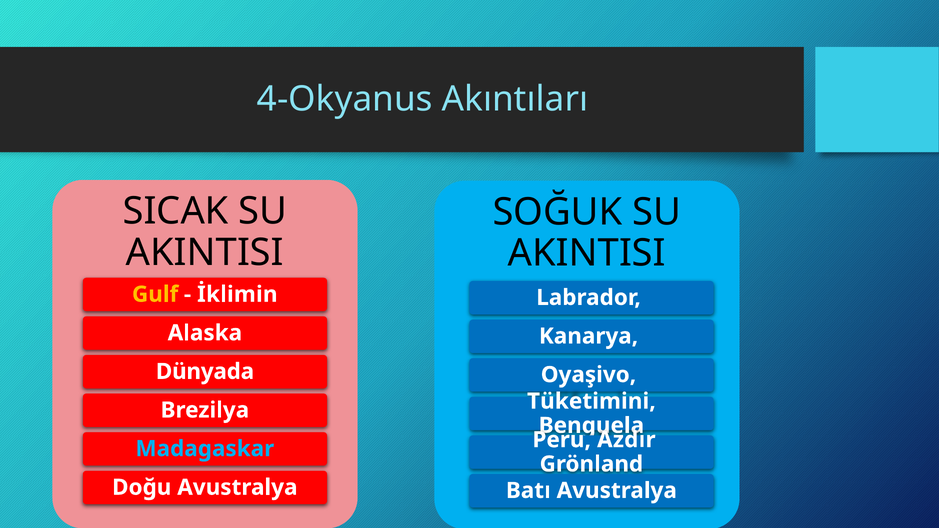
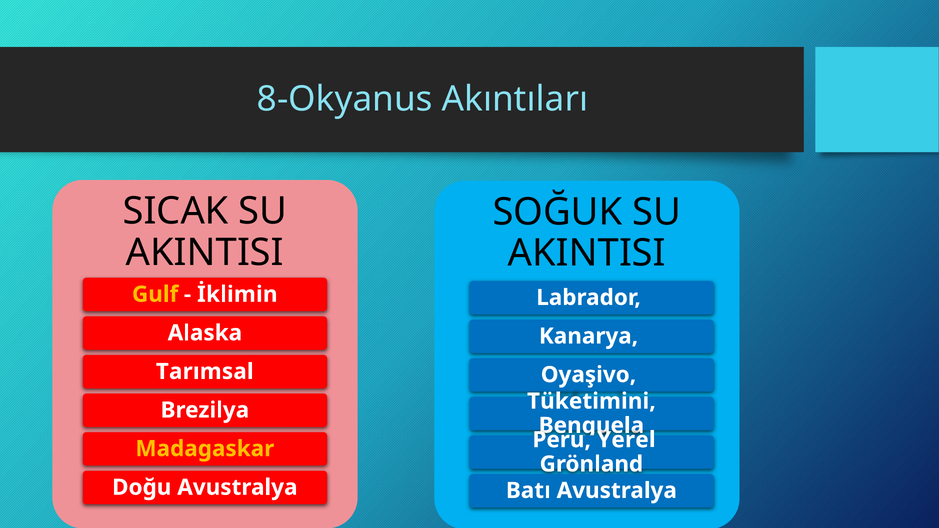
4-Okyanus: 4-Okyanus -> 8-Okyanus
Dünyada: Dünyada -> Tarımsal
Azdır: Azdır -> Yerel
Madagaskar colour: light blue -> yellow
